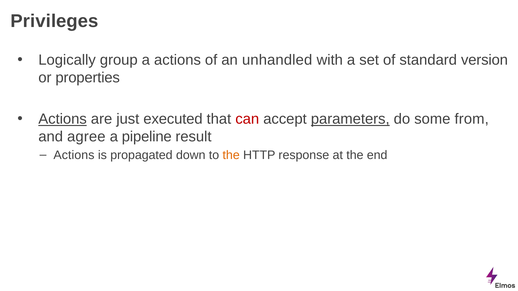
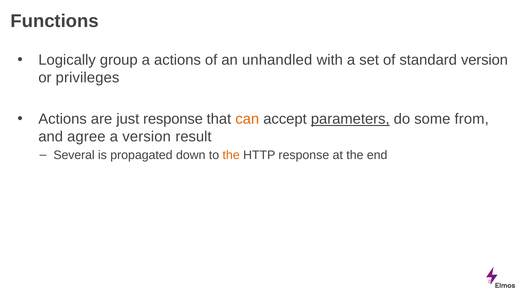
Privileges: Privileges -> Functions
properties: properties -> privileges
Actions at (63, 119) underline: present -> none
just executed: executed -> response
can colour: red -> orange
a pipeline: pipeline -> version
Actions at (74, 156): Actions -> Several
